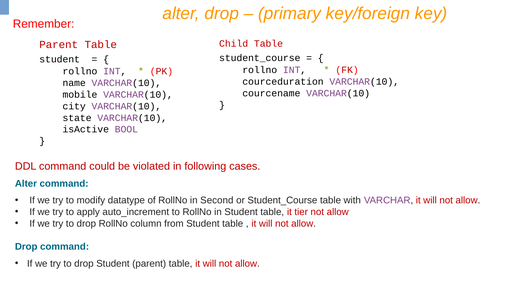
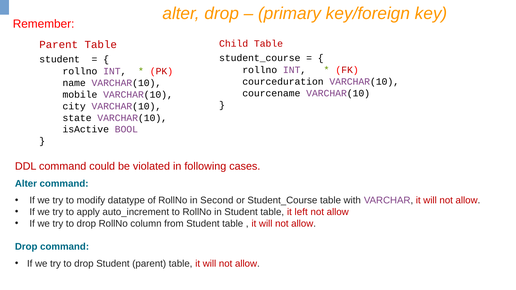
tier: tier -> left
